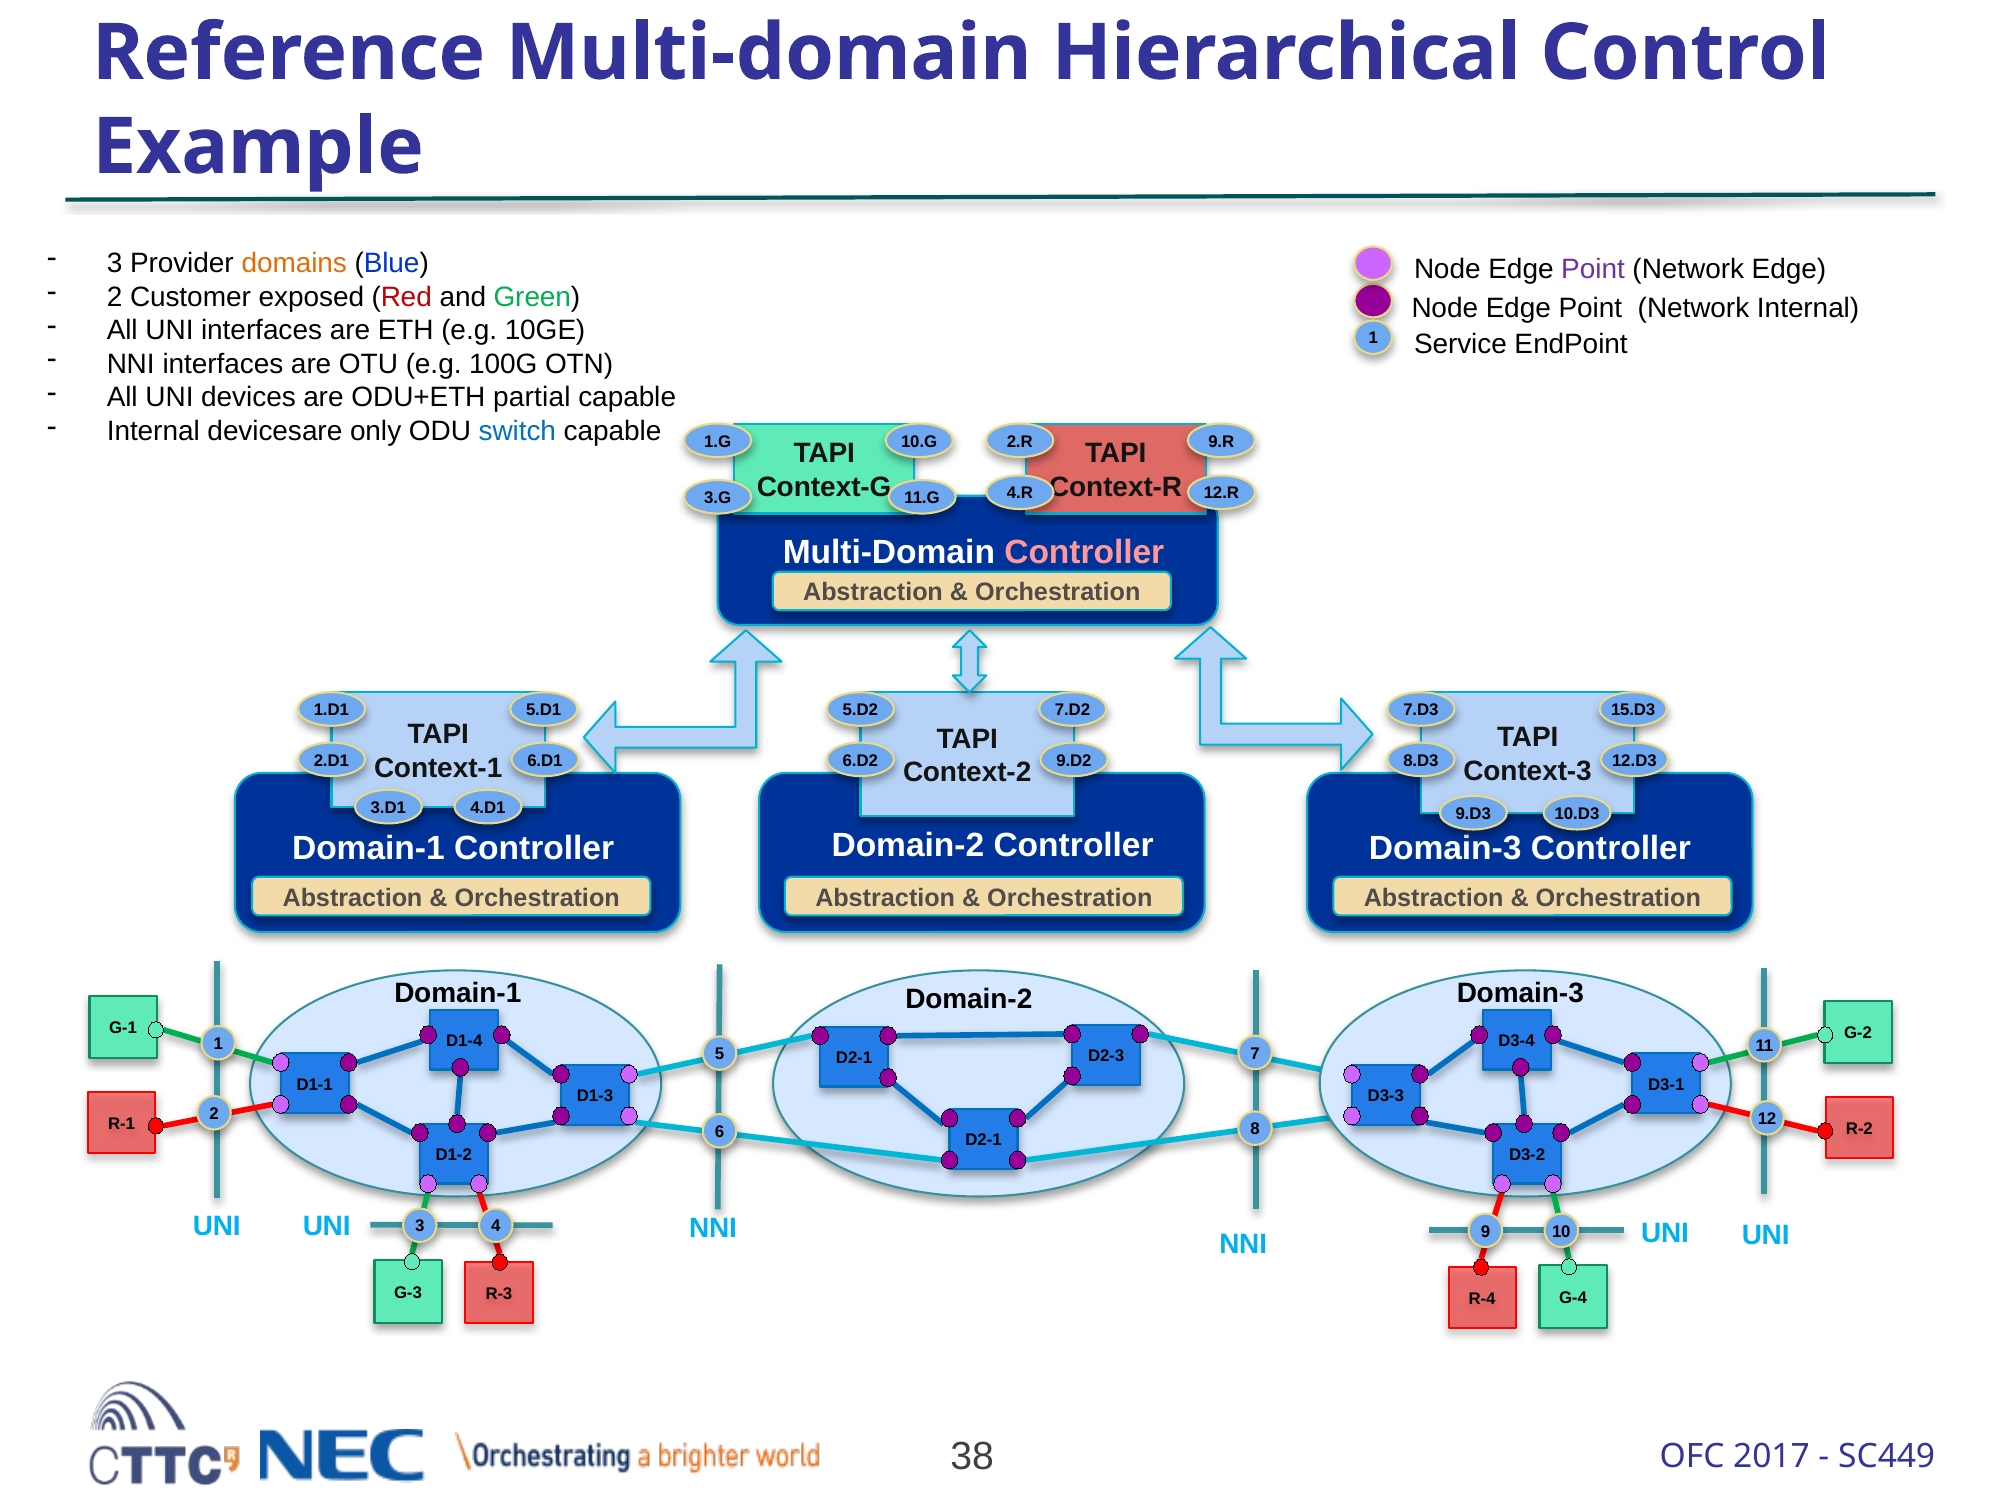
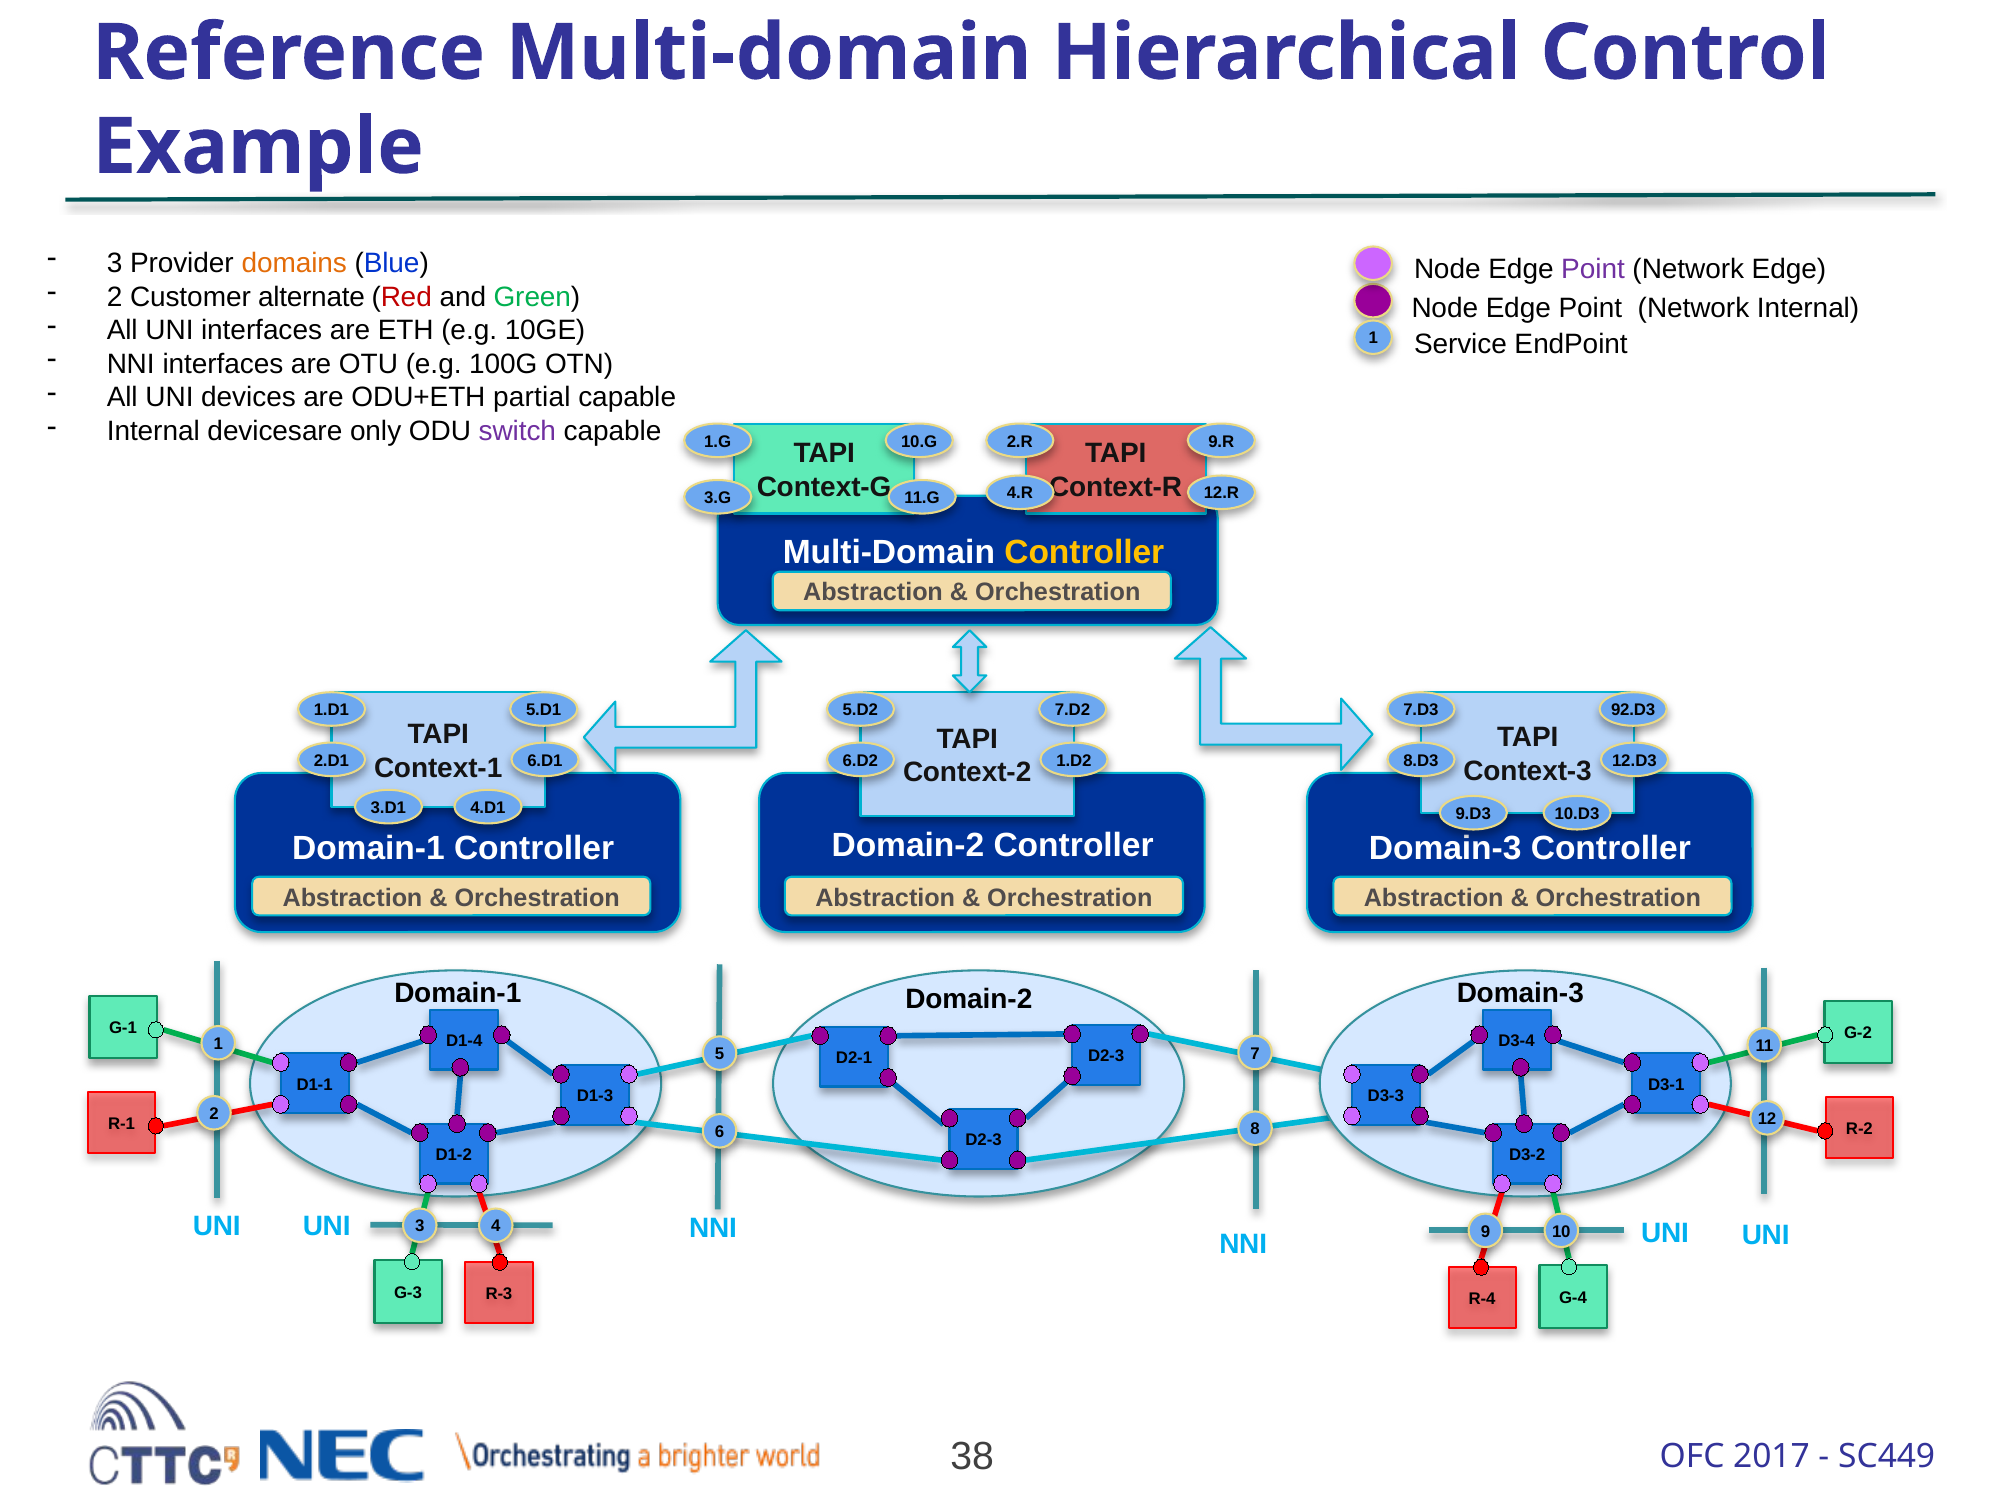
exposed: exposed -> alternate
switch colour: blue -> purple
Controller at (1084, 552) colour: pink -> yellow
15.D3: 15.D3 -> 92.D3
9.D2: 9.D2 -> 1.D2
D2-1 at (984, 1140): D2-1 -> D2-3
